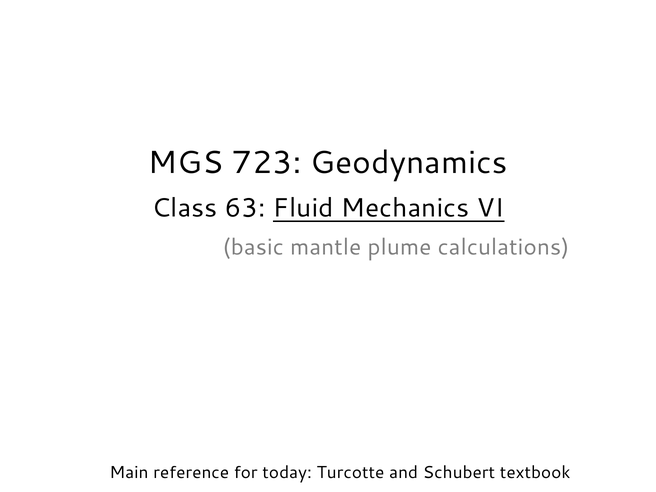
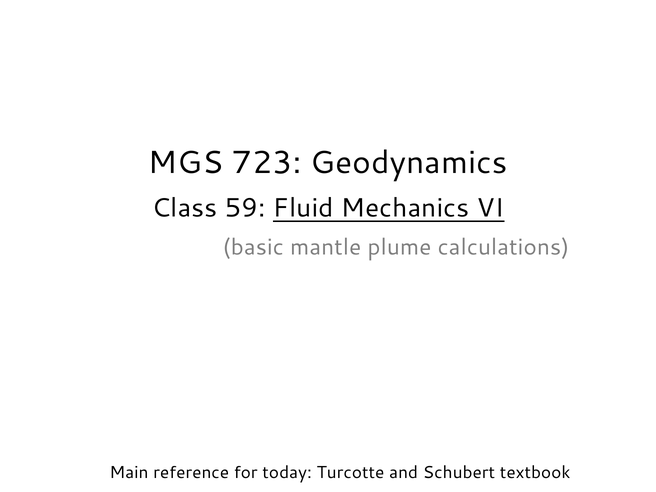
63: 63 -> 59
